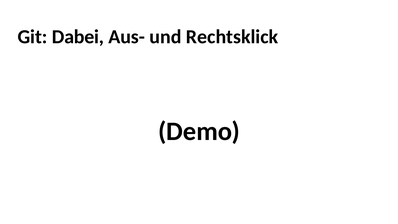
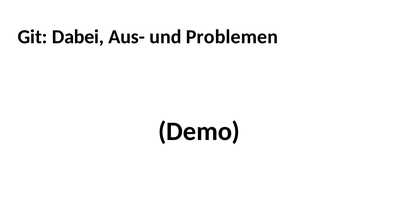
Rechtsklick: Rechtsklick -> Problemen
